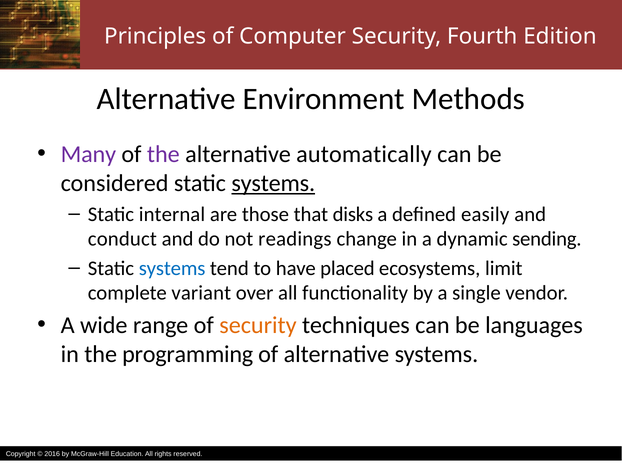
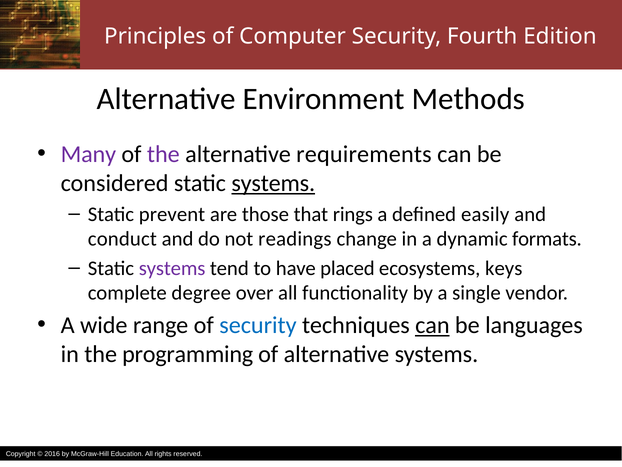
automatically: automatically -> requirements
internal: internal -> prevent
disks: disks -> rings
sending: sending -> formats
systems at (172, 268) colour: blue -> purple
limit: limit -> keys
variant: variant -> degree
security at (258, 325) colour: orange -> blue
can at (432, 325) underline: none -> present
